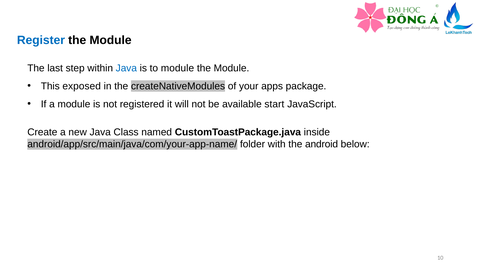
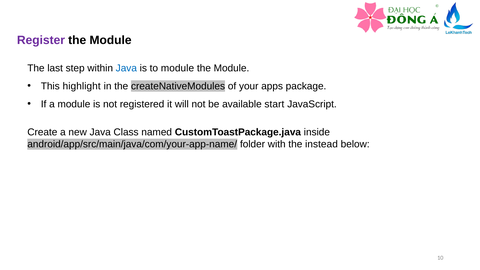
Register colour: blue -> purple
exposed: exposed -> highlight
android: android -> instead
